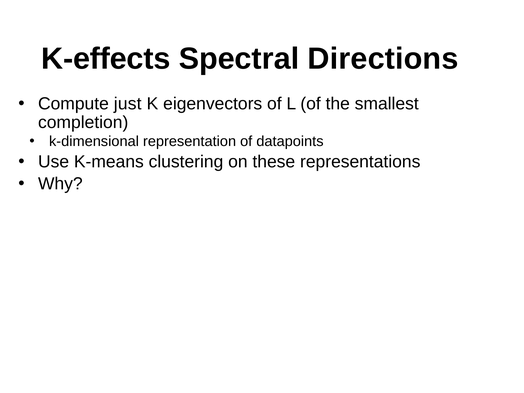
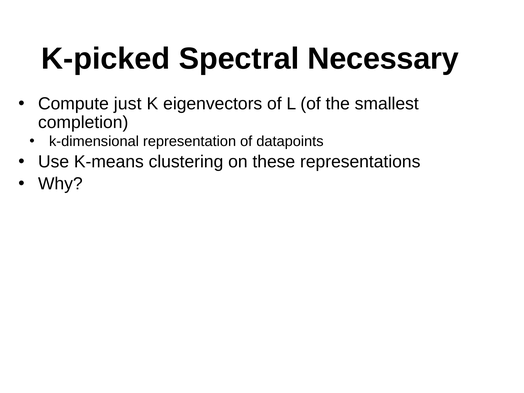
K-effects: K-effects -> K-picked
Directions: Directions -> Necessary
